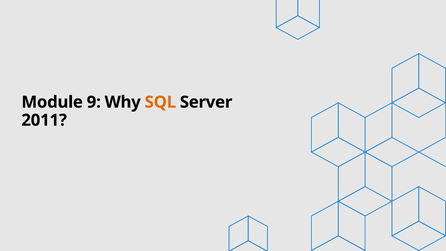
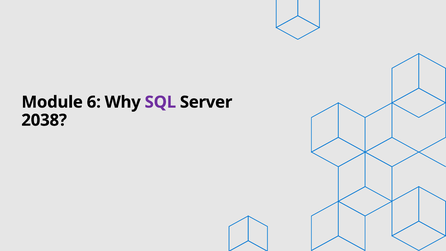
9: 9 -> 6
SQL colour: orange -> purple
2011: 2011 -> 2038
